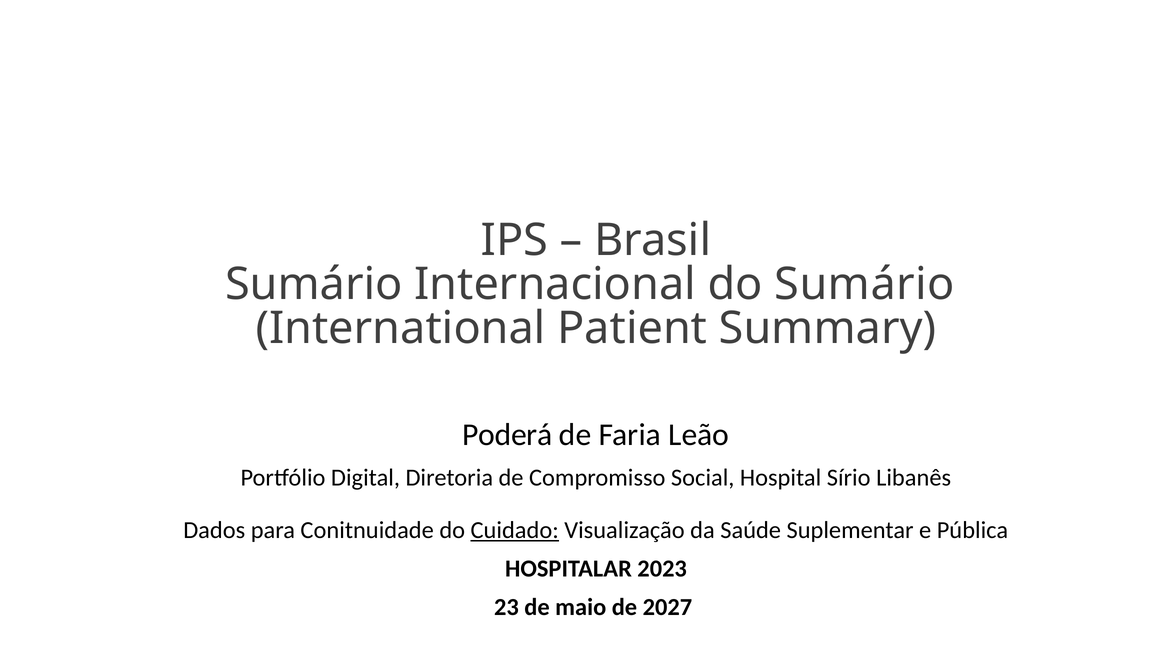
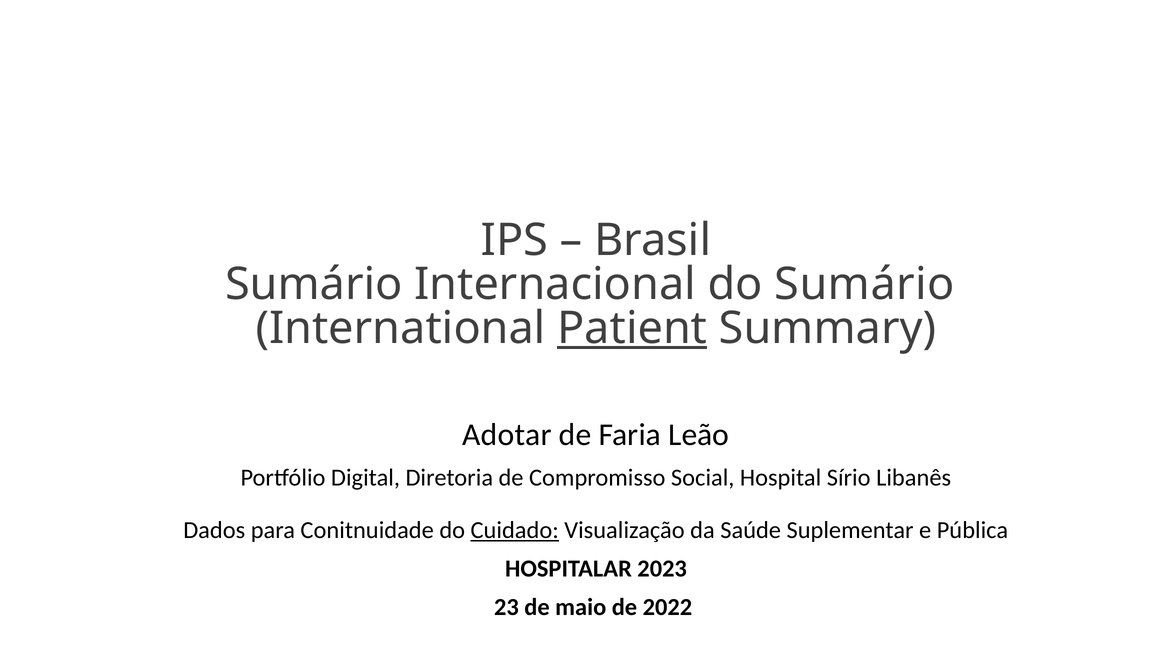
Patient underline: none -> present
Poderá: Poderá -> Adotar
2027: 2027 -> 2022
